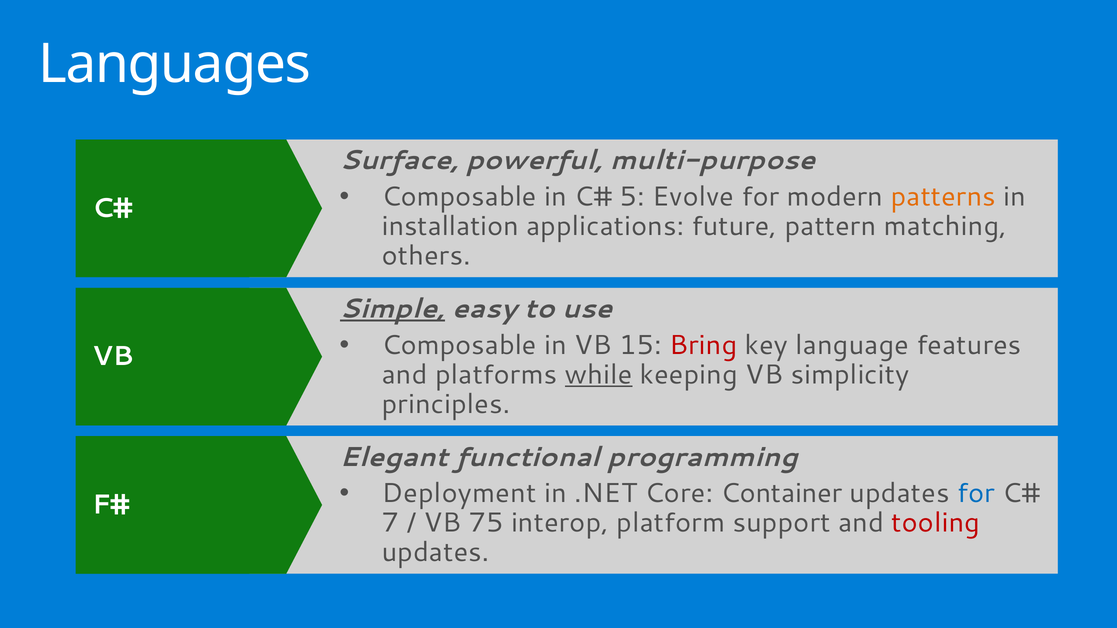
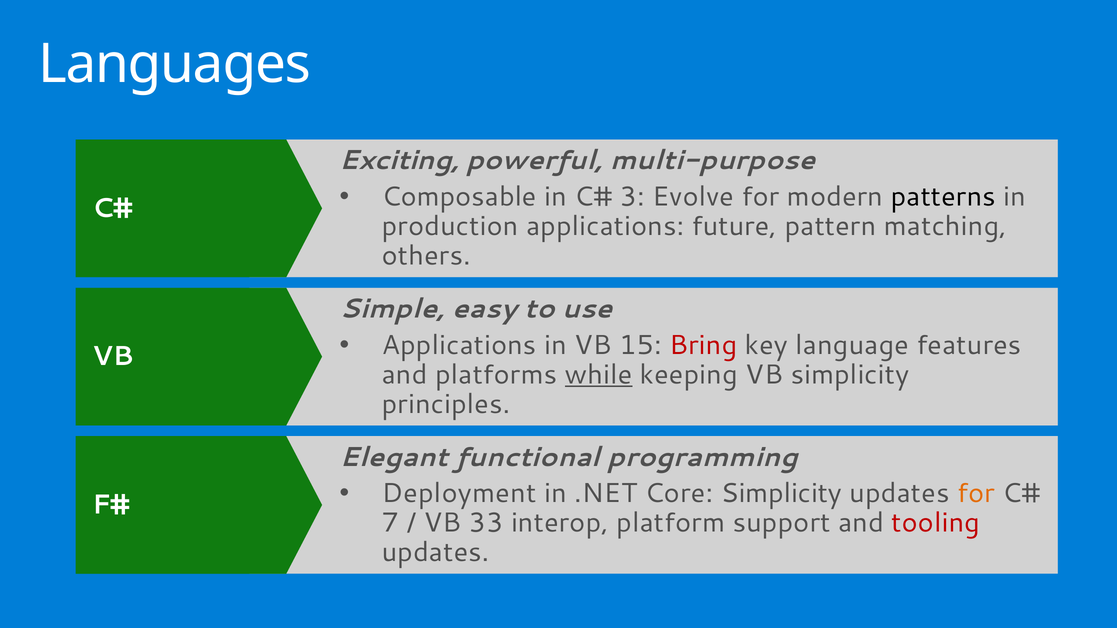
Surface: Surface -> Exciting
5: 5 -> 3
patterns colour: orange -> black
installation: installation -> production
Simple underline: present -> none
Composable at (459, 345): Composable -> Applications
Core Container: Container -> Simplicity
for at (976, 494) colour: blue -> orange
75: 75 -> 33
